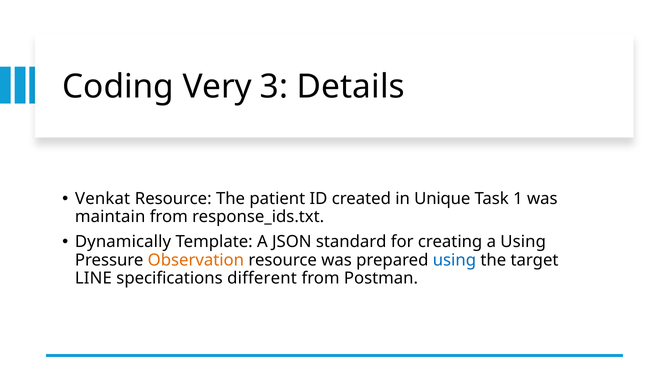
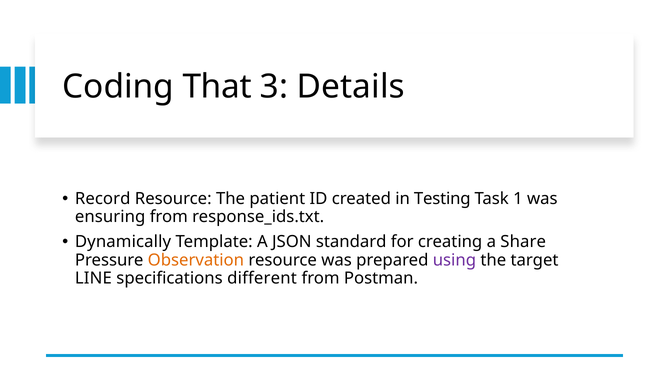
Very: Very -> That
Venkat: Venkat -> Record
Unique: Unique -> Testing
maintain: maintain -> ensuring
a Using: Using -> Share
using at (454, 260) colour: blue -> purple
